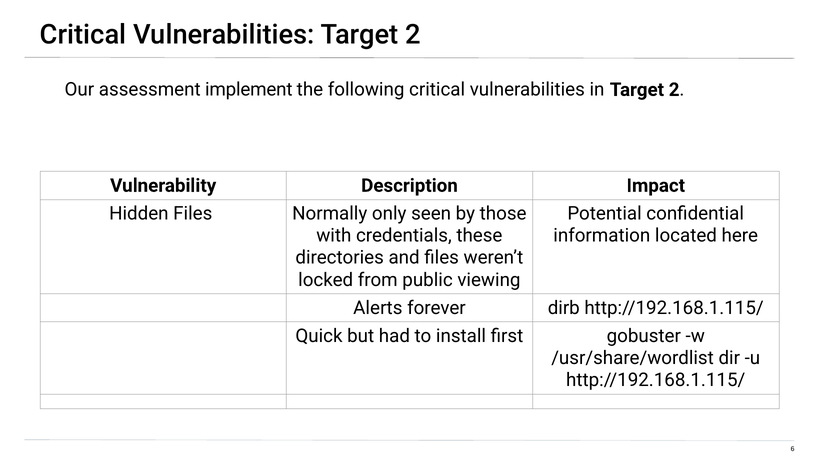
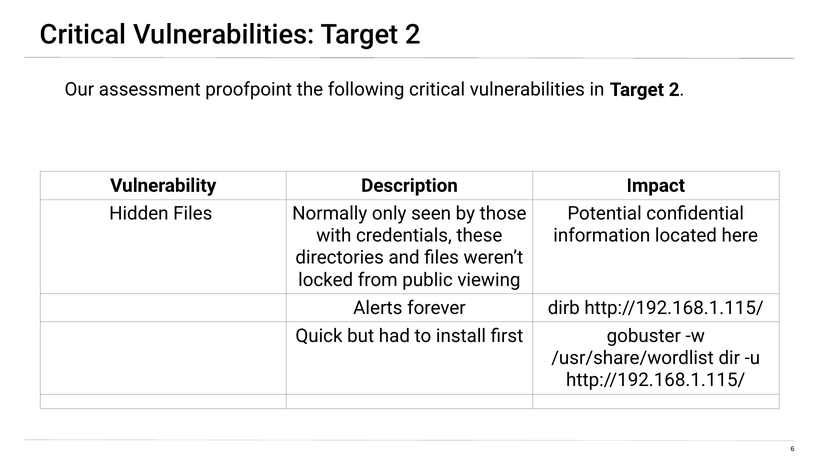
implement: implement -> proofpoint
